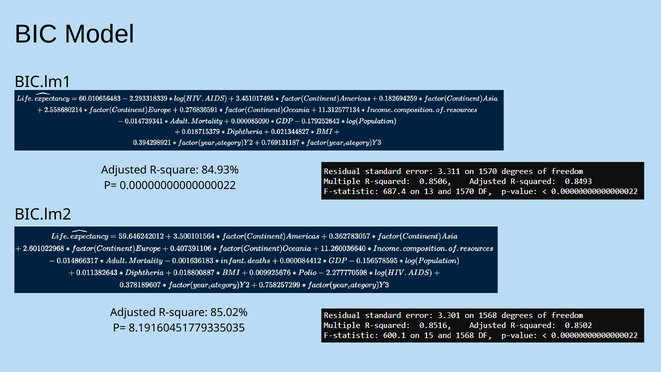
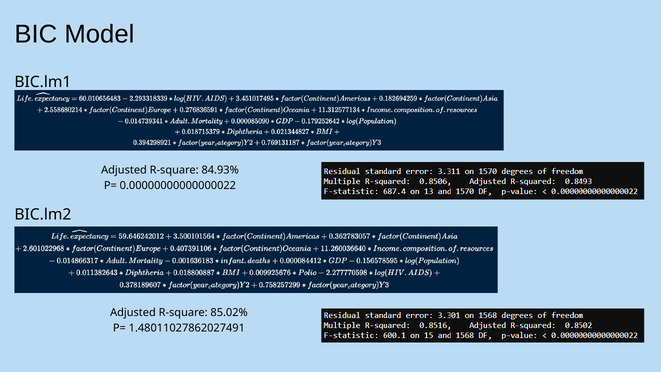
8.19160451779335035: 8.19160451779335035 -> 1.48011027862027491
